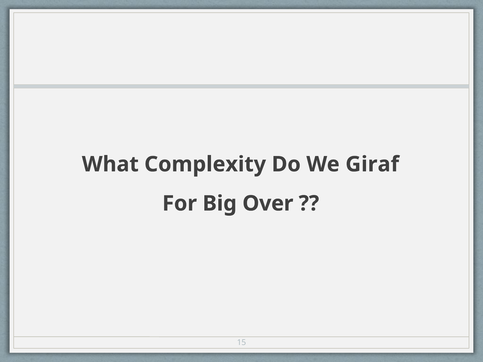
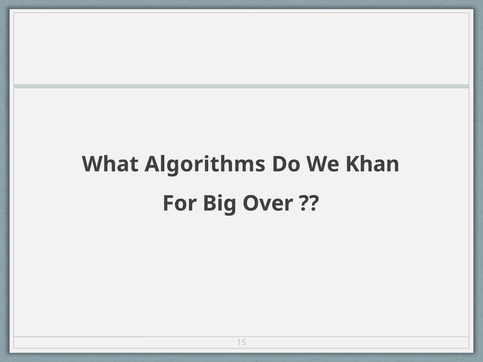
Complexity: Complexity -> Algorithms
Giraf: Giraf -> Khan
